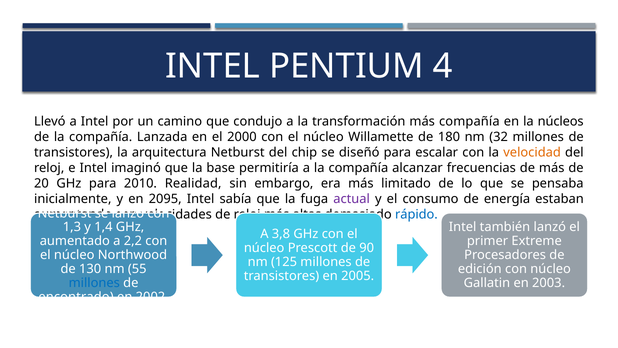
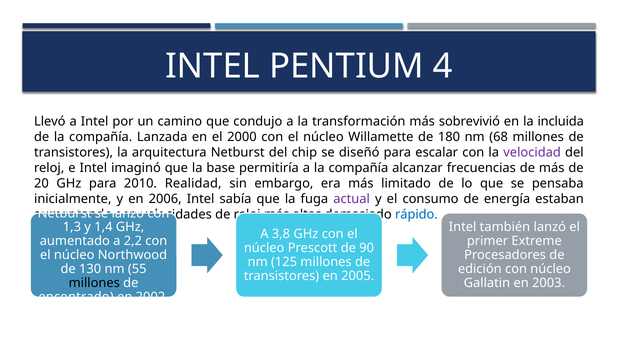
más compañía: compañía -> sobrevivió
núcleos: núcleos -> incluida
32: 32 -> 68
velocidad colour: orange -> purple
2095: 2095 -> 2006
millones at (94, 283) colour: blue -> black
